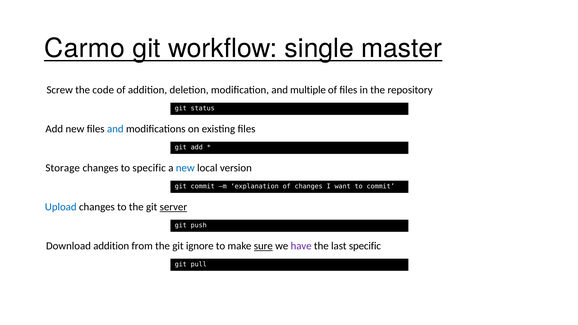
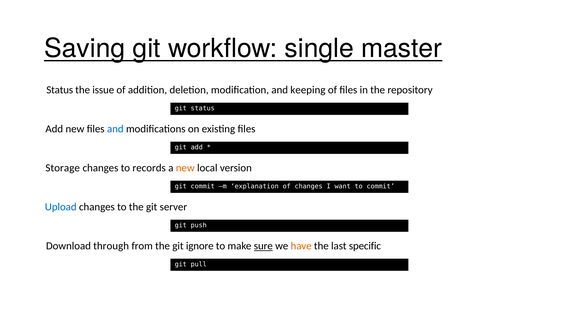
Carmo: Carmo -> Saving
Screw at (60, 90): Screw -> Status
code: code -> issue
multiple: multiple -> keeping
to specific: specific -> records
new at (185, 168) colour: blue -> orange
server underline: present -> none
Download addition: addition -> through
have colour: purple -> orange
